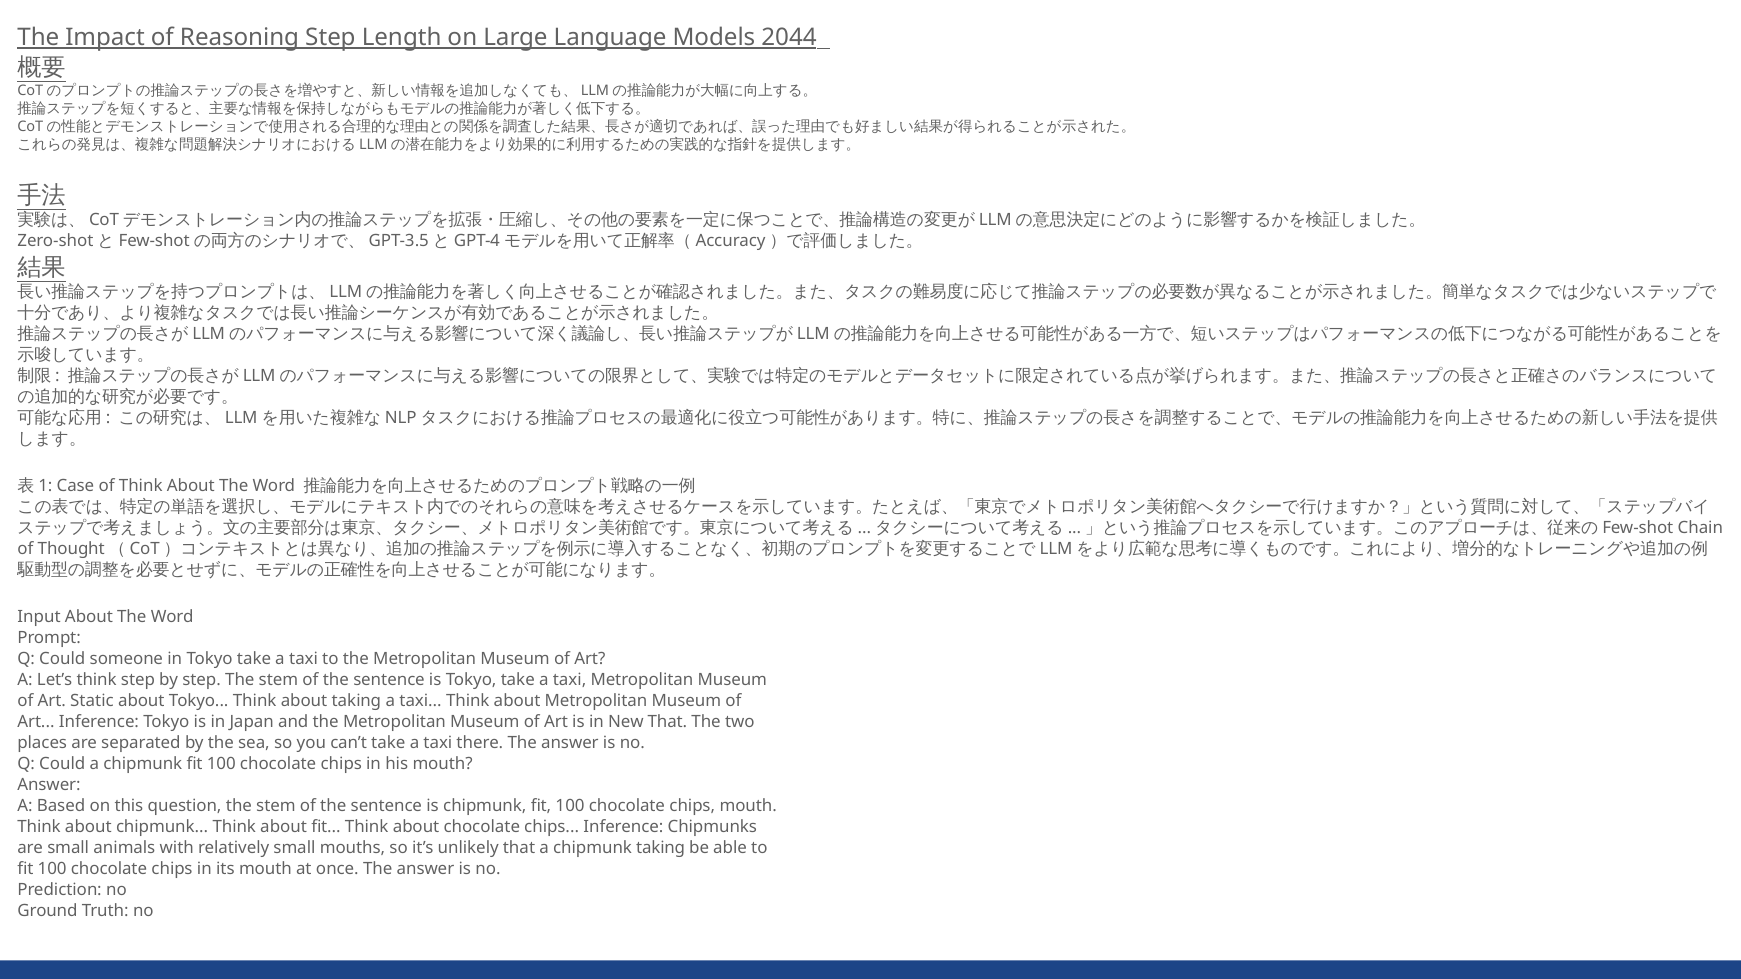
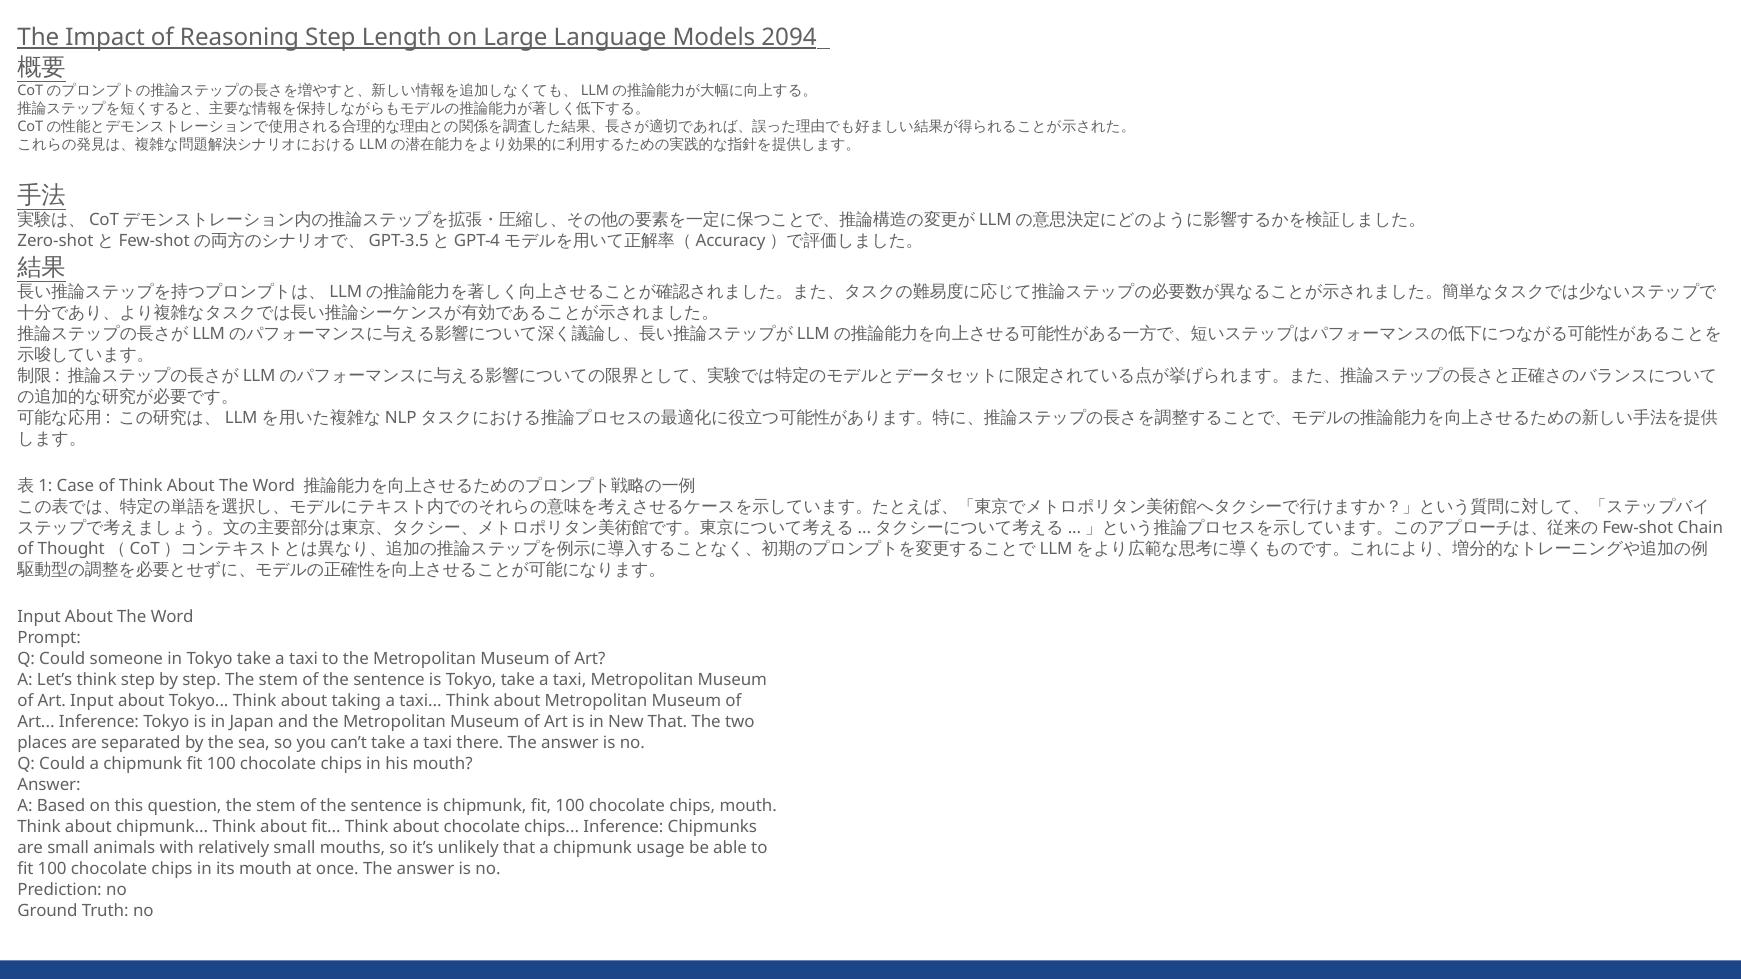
2044: 2044 -> 2094
Art Static: Static -> Input
chipmunk taking: taking -> usage
